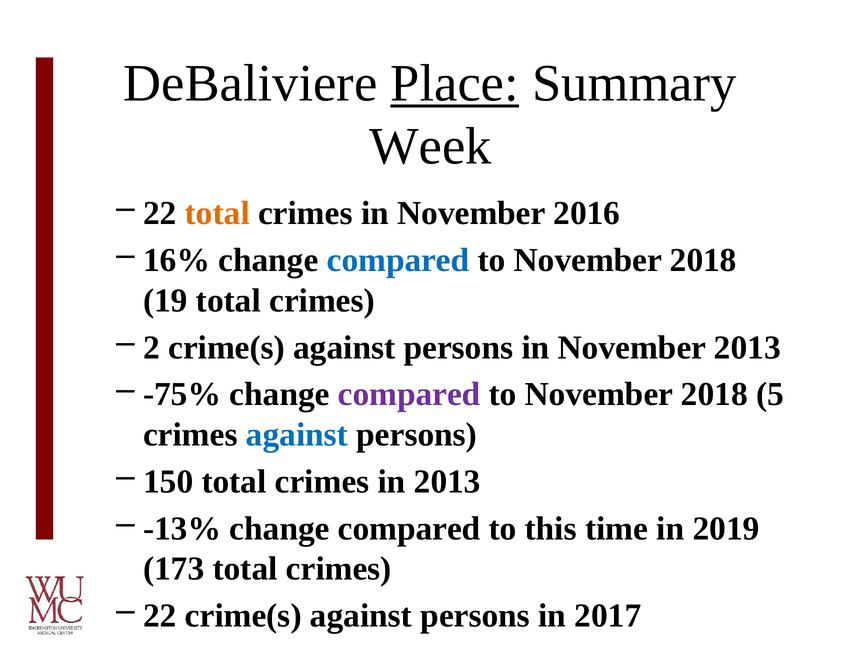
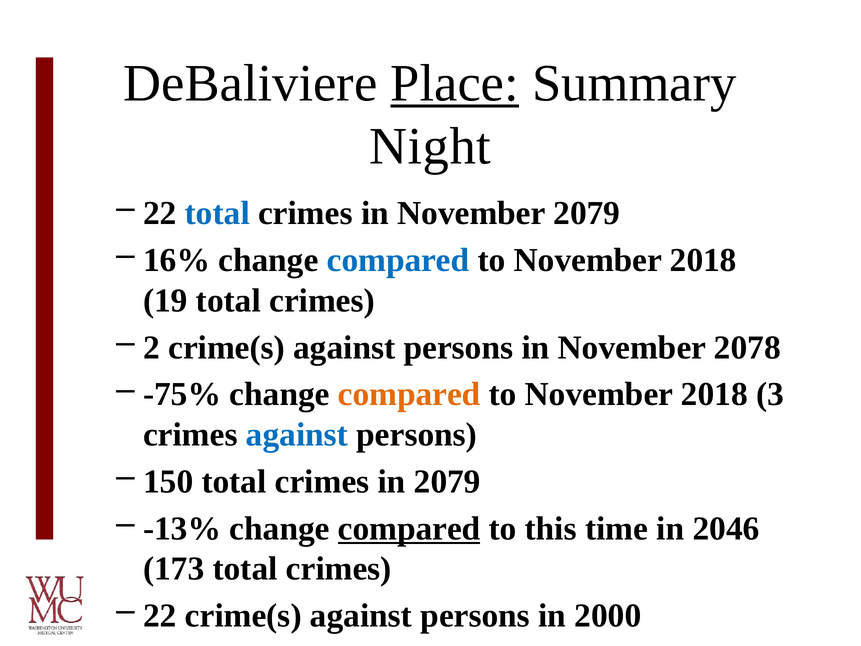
Week: Week -> Night
total at (217, 213) colour: orange -> blue
November 2016: 2016 -> 2079
November 2013: 2013 -> 2078
compared at (409, 394) colour: purple -> orange
5: 5 -> 3
in 2013: 2013 -> 2079
compared at (409, 528) underline: none -> present
2019: 2019 -> 2046
2017: 2017 -> 2000
